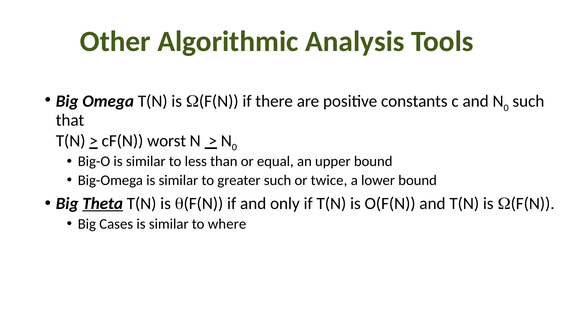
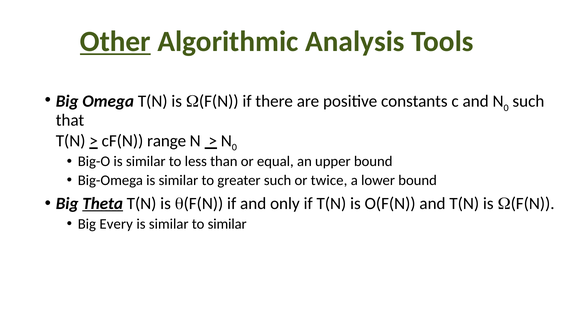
Other underline: none -> present
worst: worst -> range
Cases: Cases -> Every
to where: where -> similar
